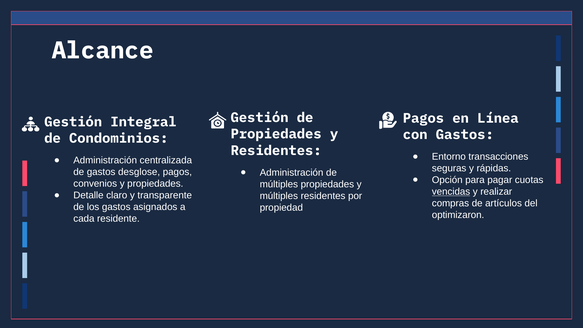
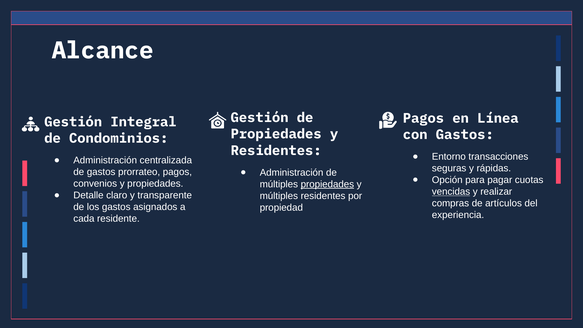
desglose: desglose -> prorrateo
propiedades at (327, 184) underline: none -> present
optimizaron: optimizaron -> experiencia
